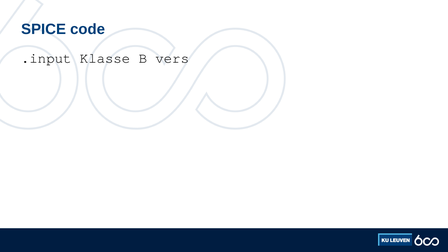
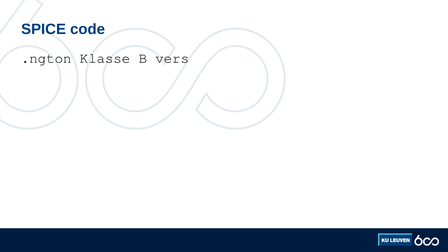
.input: .input -> .ngton
